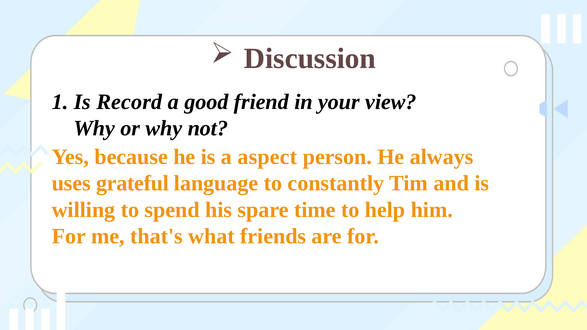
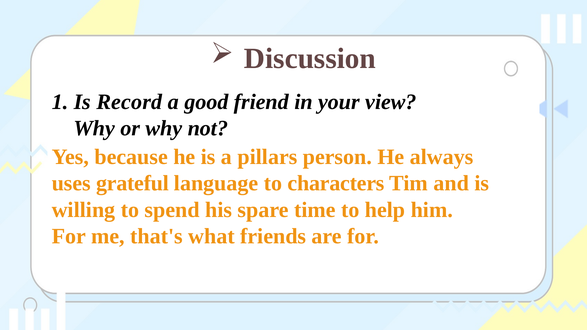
aspect: aspect -> pillars
constantly: constantly -> characters
